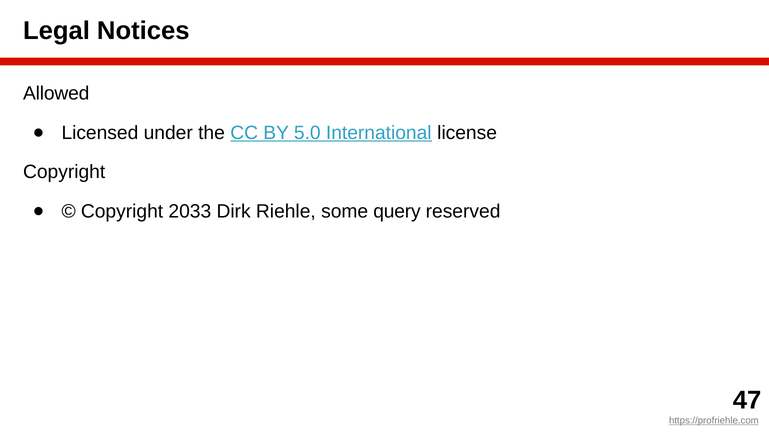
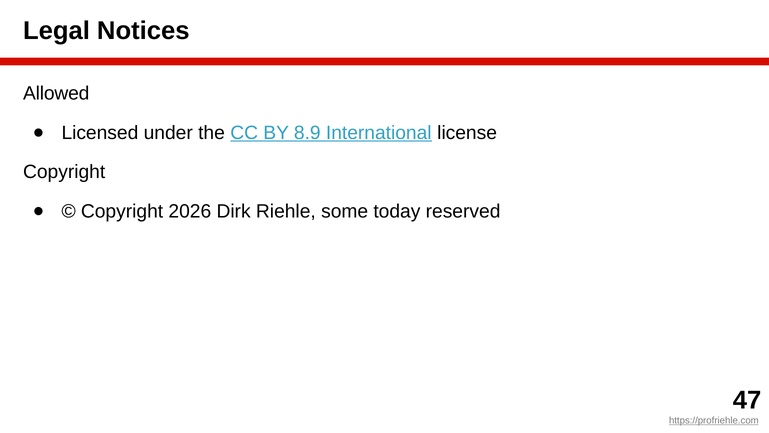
5.0: 5.0 -> 8.9
2033: 2033 -> 2026
query: query -> today
